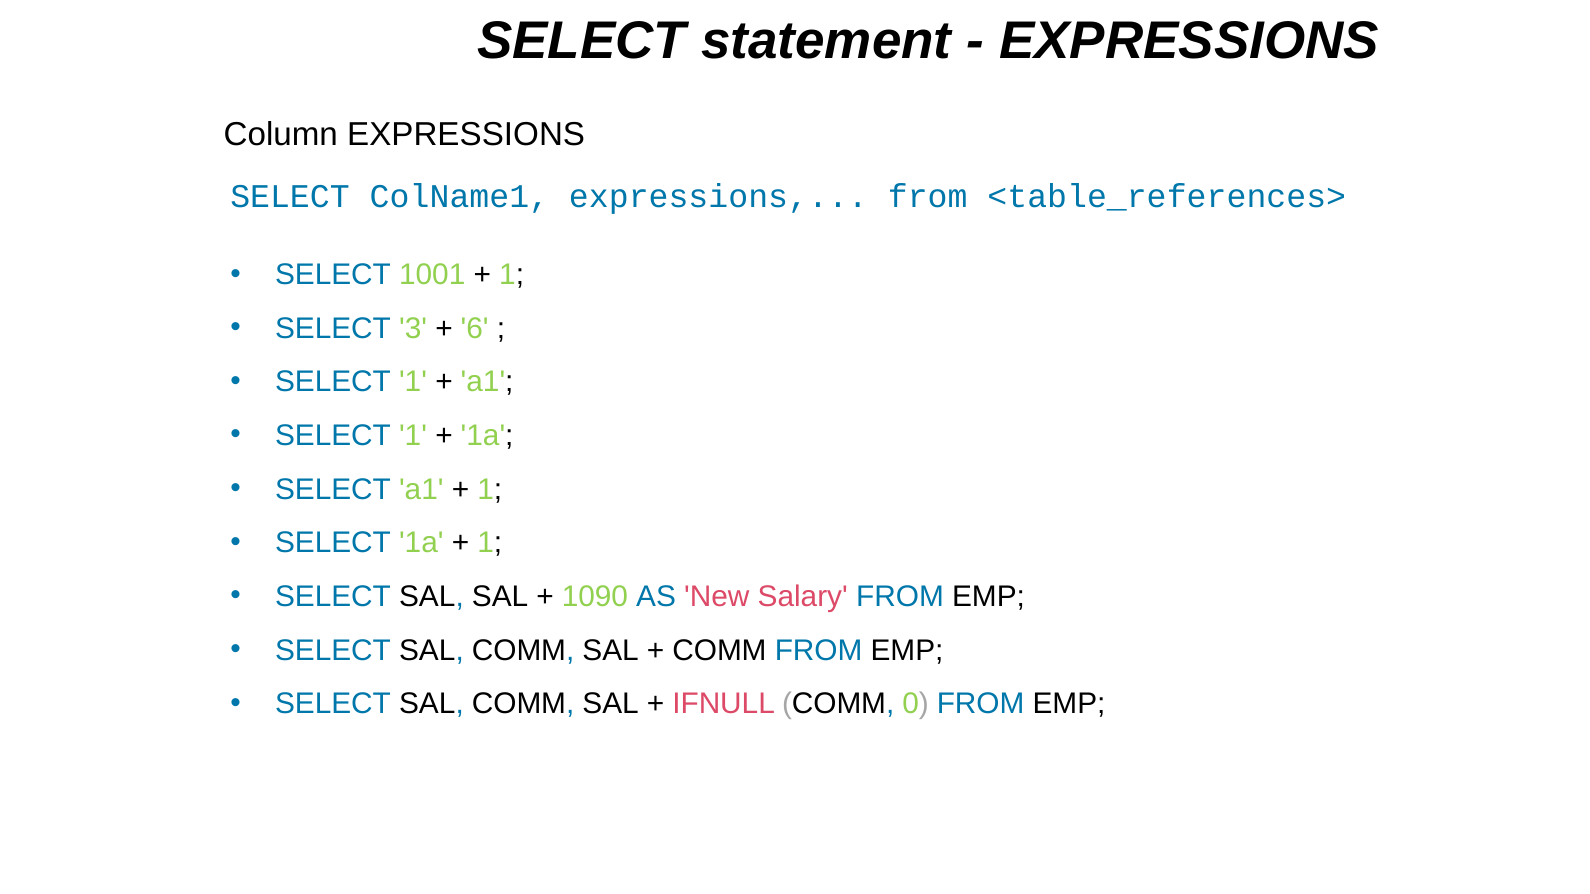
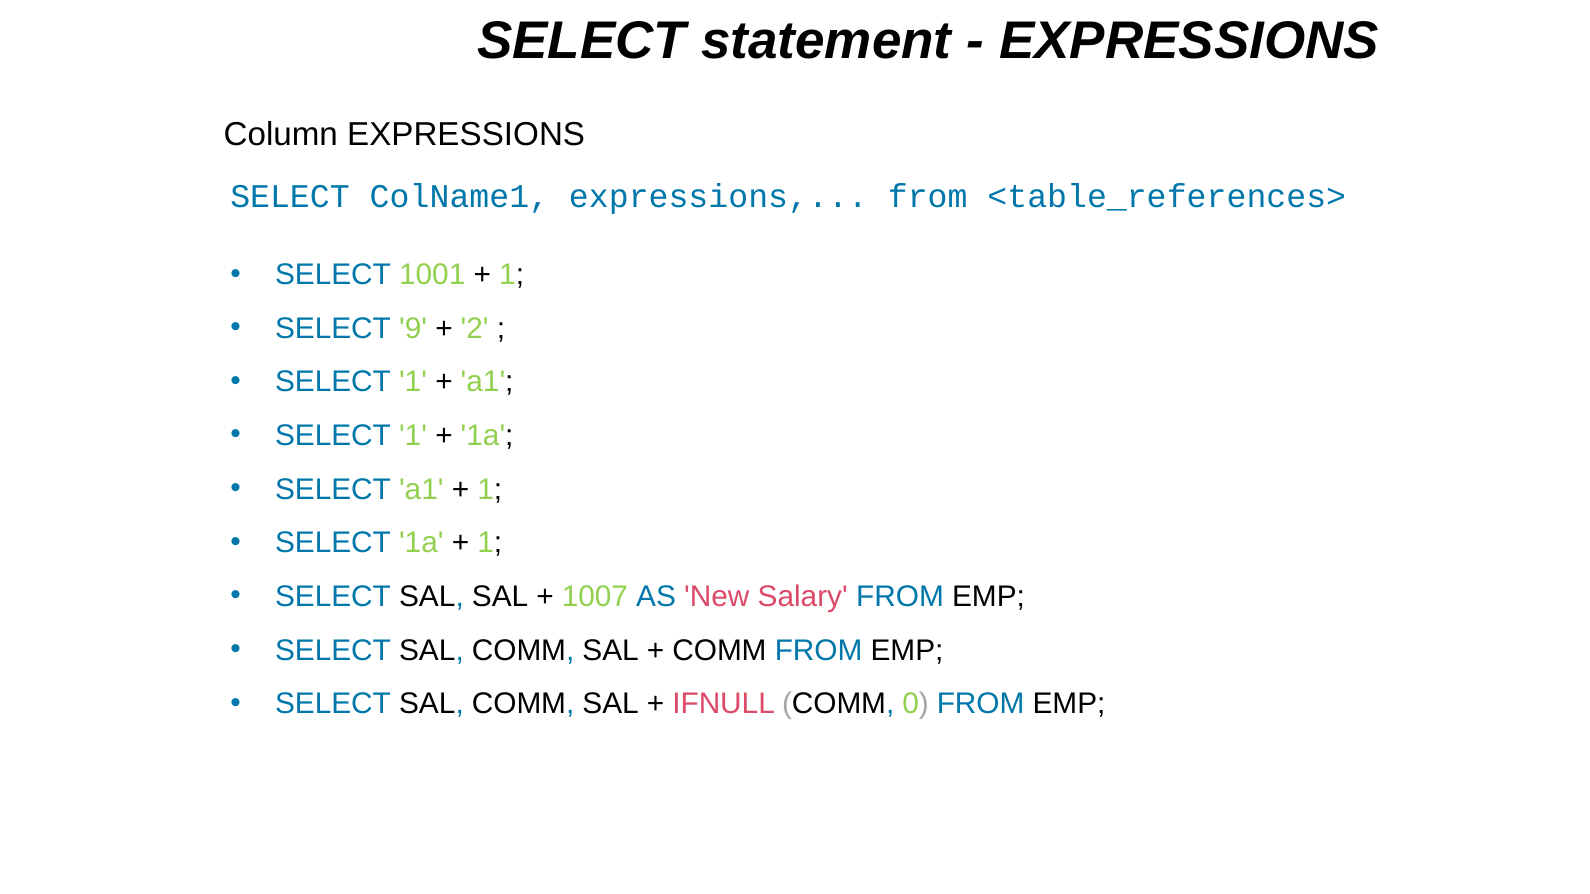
3: 3 -> 9
6: 6 -> 2
1090: 1090 -> 1007
